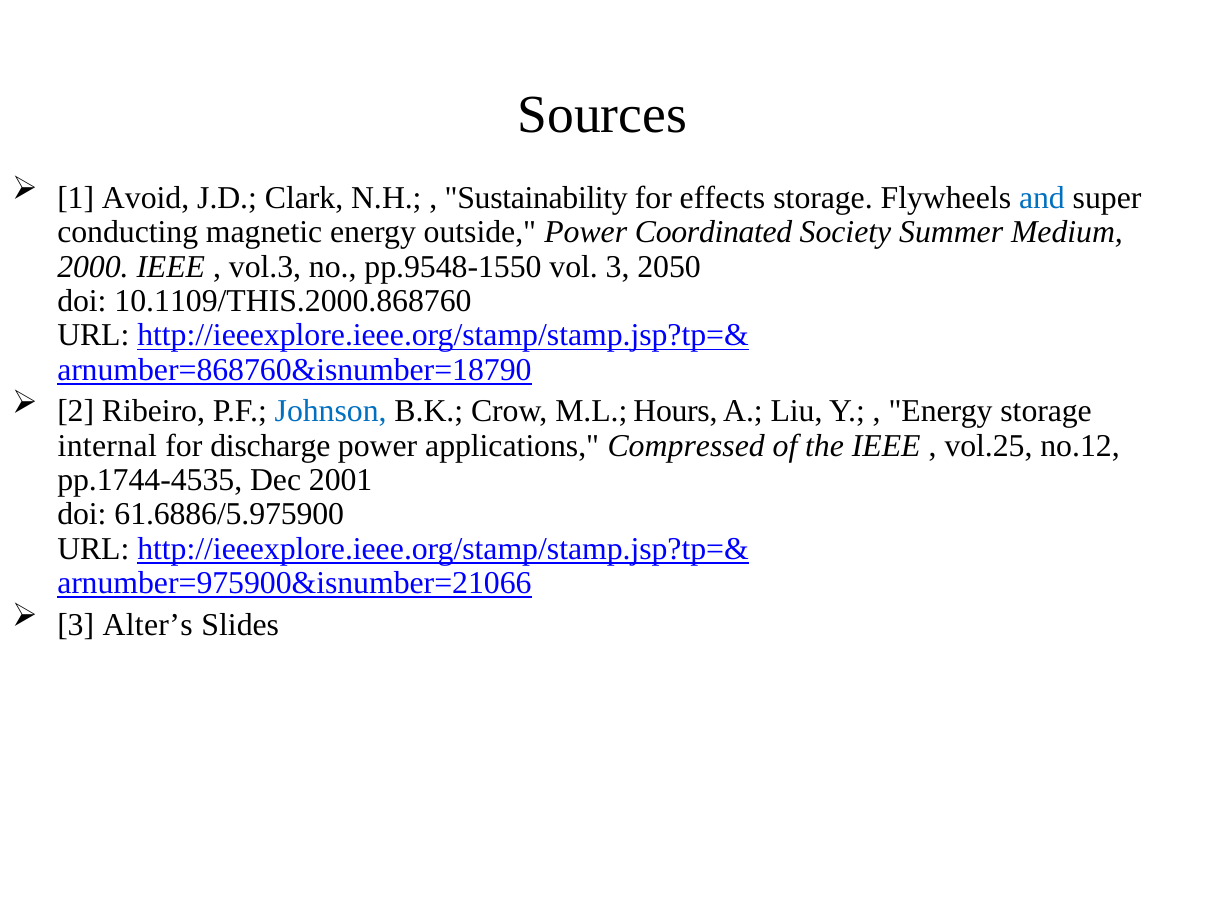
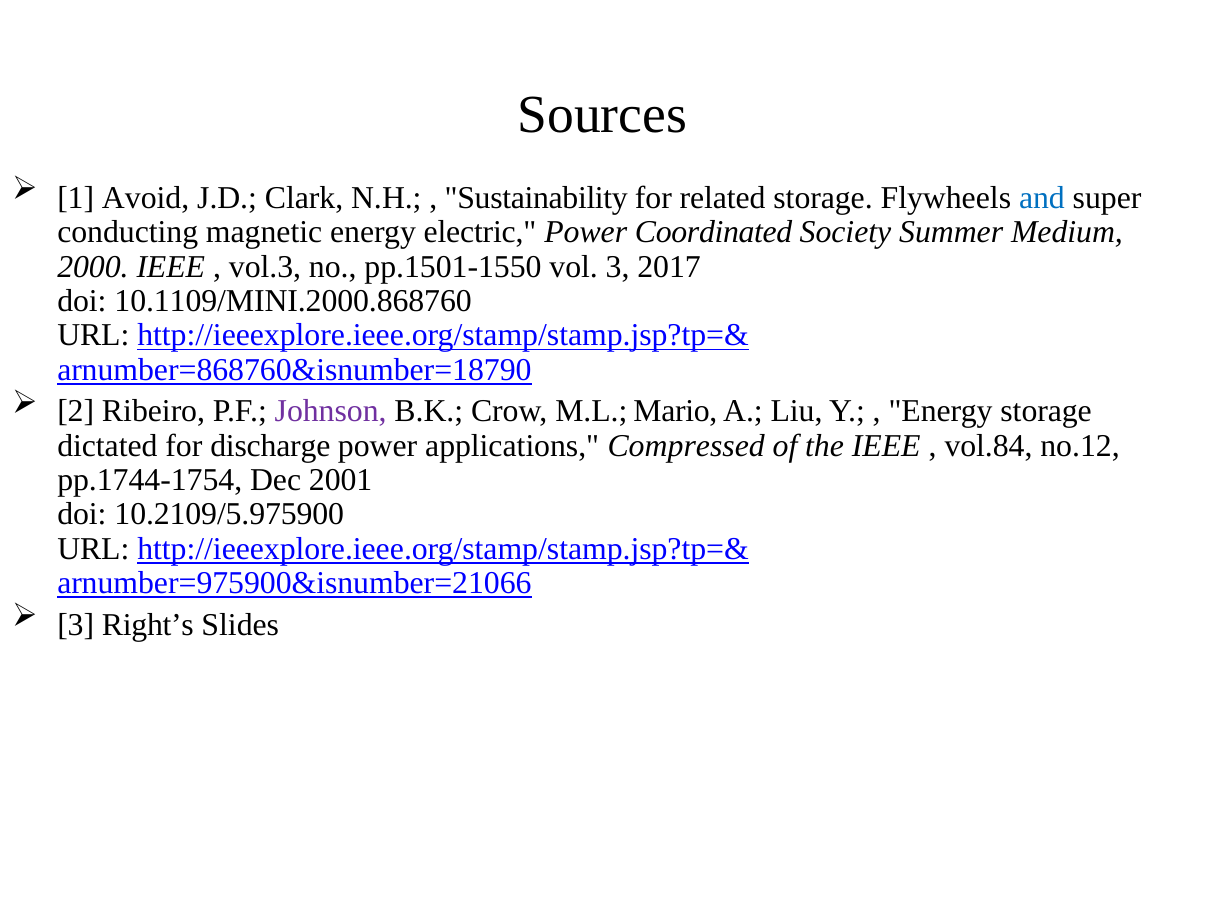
effects: effects -> related
outside: outside -> electric
pp.9548-1550: pp.9548-1550 -> pp.1501-1550
2050: 2050 -> 2017
10.1109/THIS.2000.868760: 10.1109/THIS.2000.868760 -> 10.1109/MINI.2000.868760
Johnson colour: blue -> purple
Hours: Hours -> Mario
internal: internal -> dictated
vol.25: vol.25 -> vol.84
pp.1744-4535: pp.1744-4535 -> pp.1744-1754
61.6886/5.975900: 61.6886/5.975900 -> 10.2109/5.975900
Alter’s: Alter’s -> Right’s
